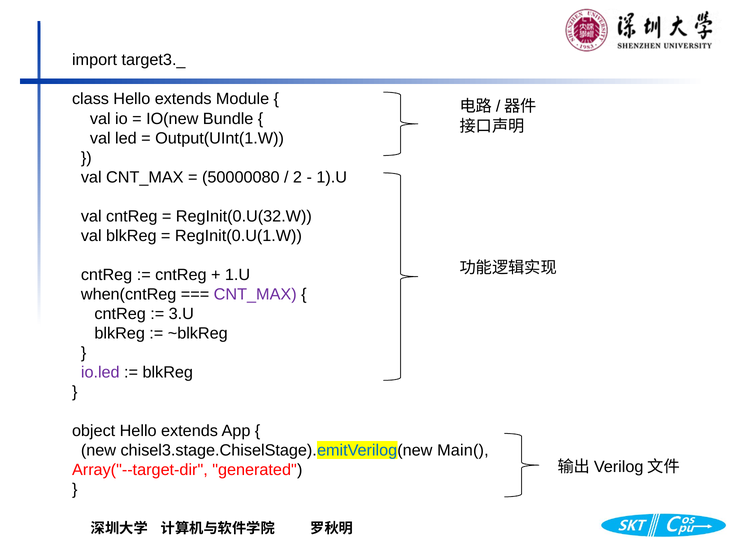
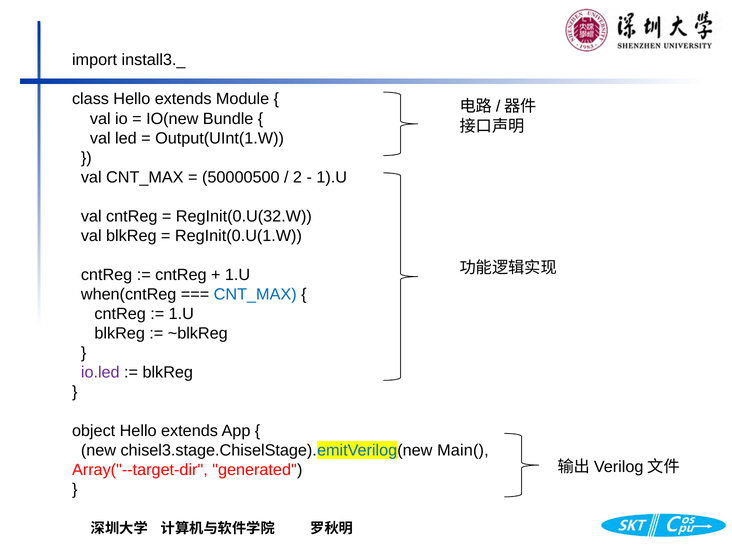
target3._: target3._ -> install3._
50000080: 50000080 -> 50000500
CNT_MAX at (255, 294) colour: purple -> blue
3.U at (181, 314): 3.U -> 1.U
